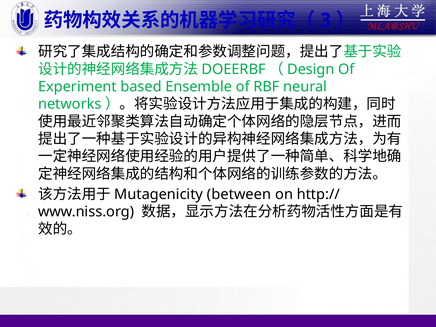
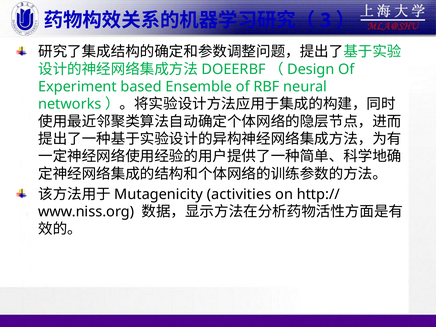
between: between -> activities
